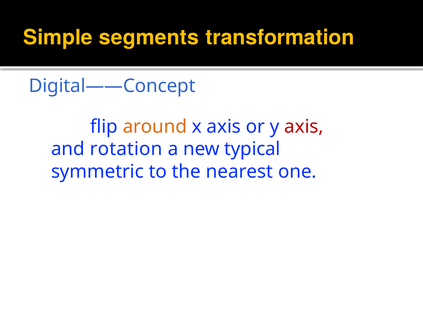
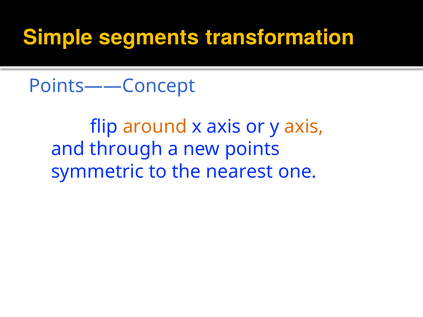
Digital——Concept: Digital——Concept -> Points——Concept
axis at (304, 127) colour: red -> orange
rotation: rotation -> through
typical: typical -> points
